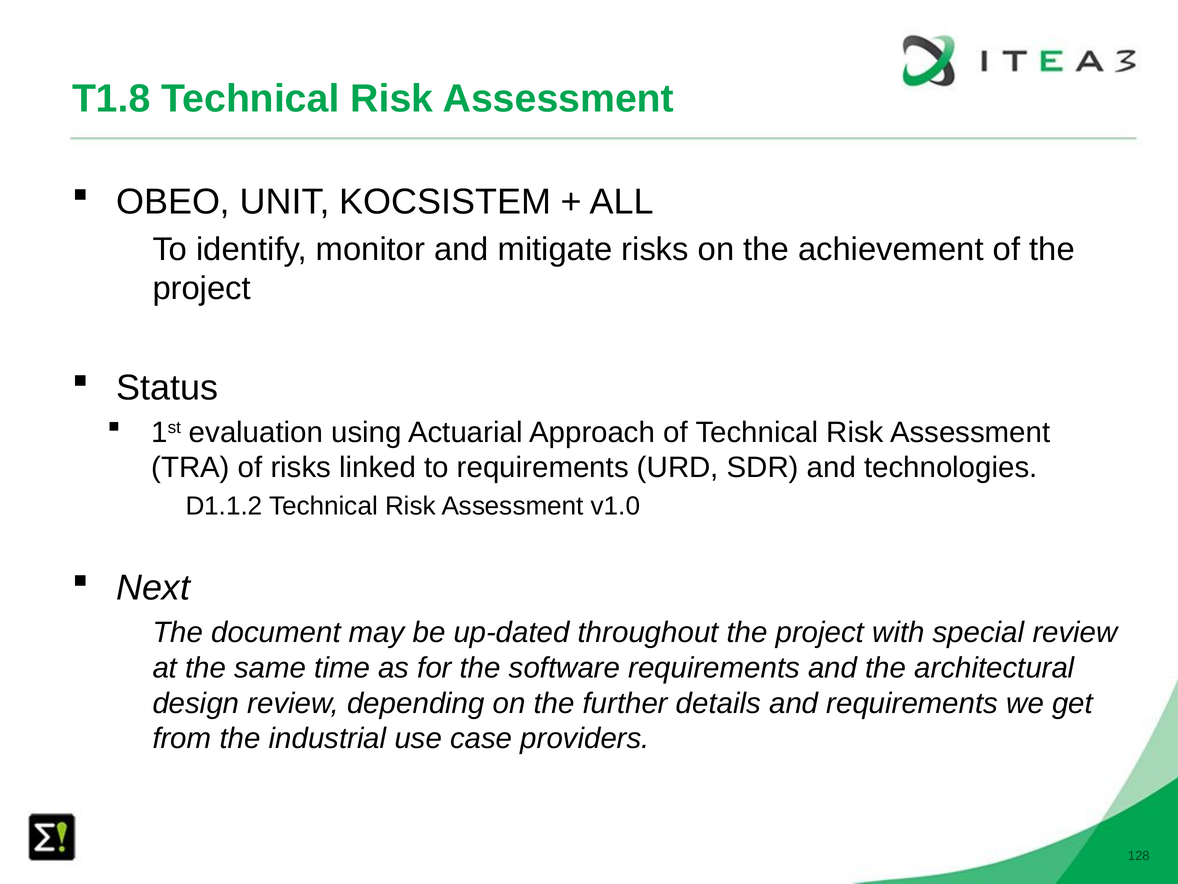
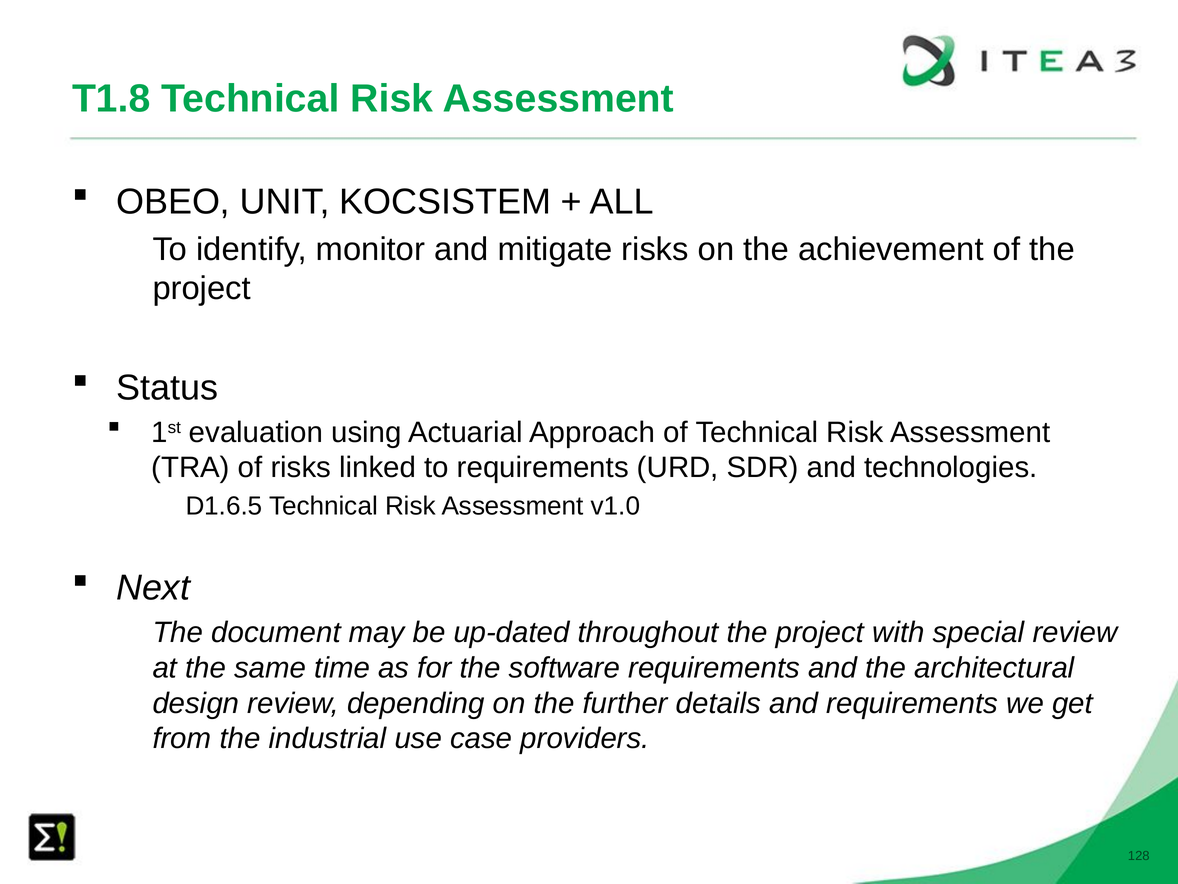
D1.1.2: D1.1.2 -> D1.6.5
